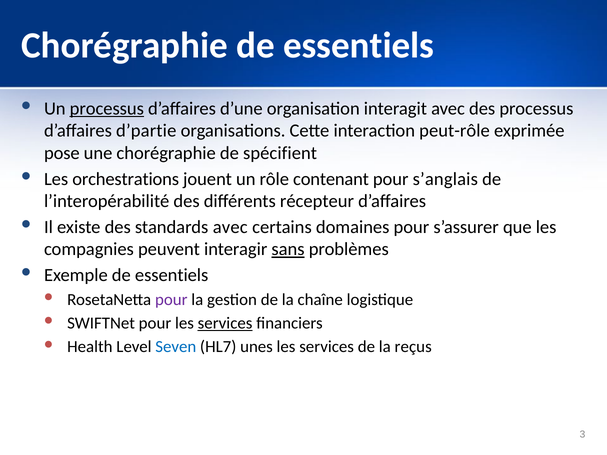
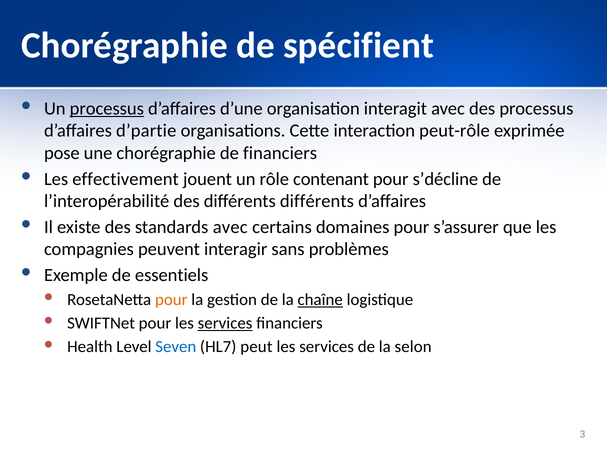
Chorégraphie de essentiels: essentiels -> spécifient
de spécifient: spécifient -> financiers
orchestrations: orchestrations -> effectivement
s’anglais: s’anglais -> s’décline
différents récepteur: récepteur -> différents
sans underline: present -> none
pour at (171, 300) colour: purple -> orange
chaîne underline: none -> present
unes: unes -> peut
reçus: reçus -> selon
